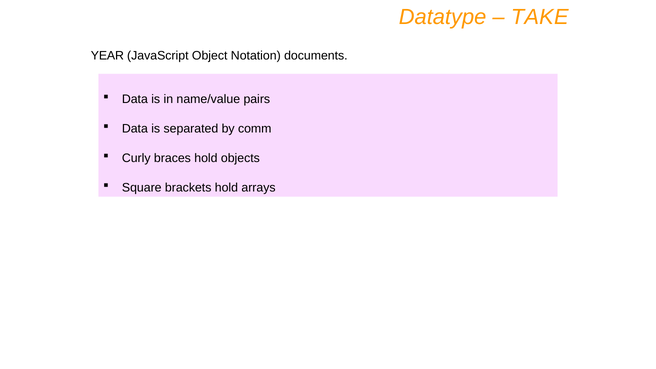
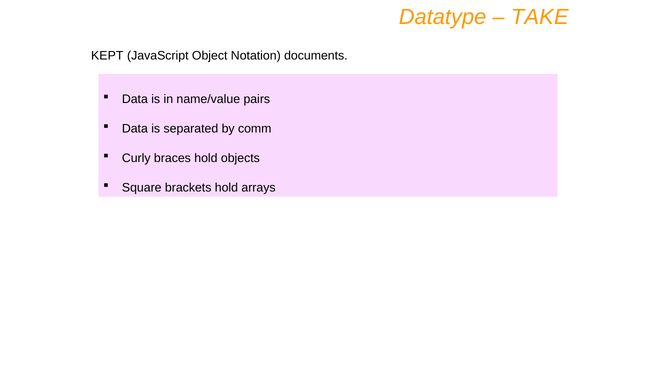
YEAR: YEAR -> KEPT
